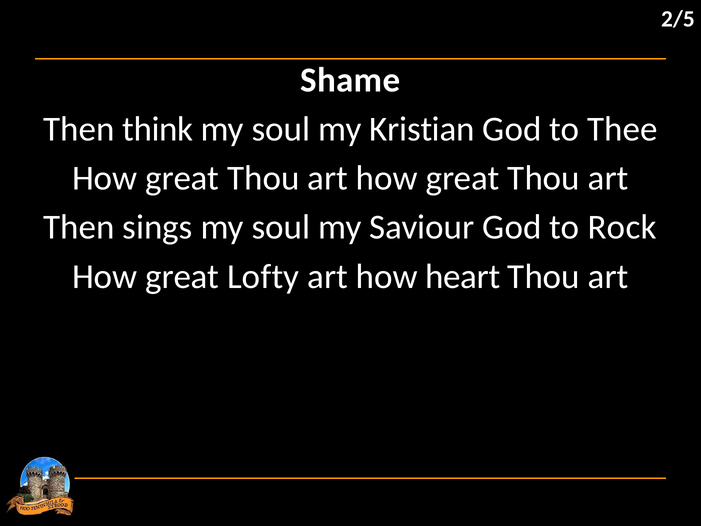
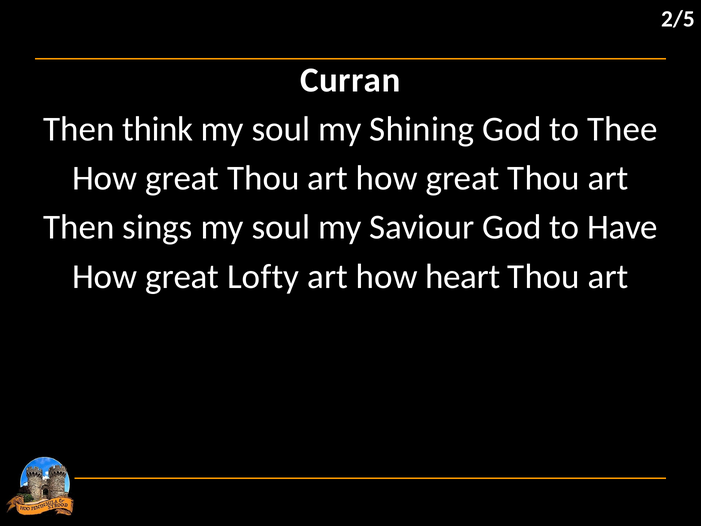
Shame: Shame -> Curran
Kristian: Kristian -> Shining
Rock: Rock -> Have
